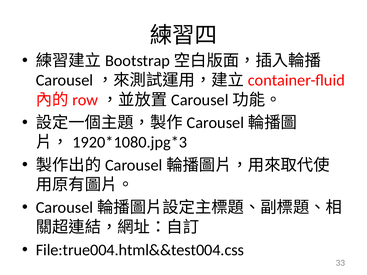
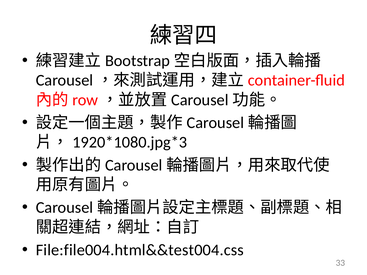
File:true004.html&&test004.css: File:true004.html&&test004.css -> File:file004.html&&test004.css
